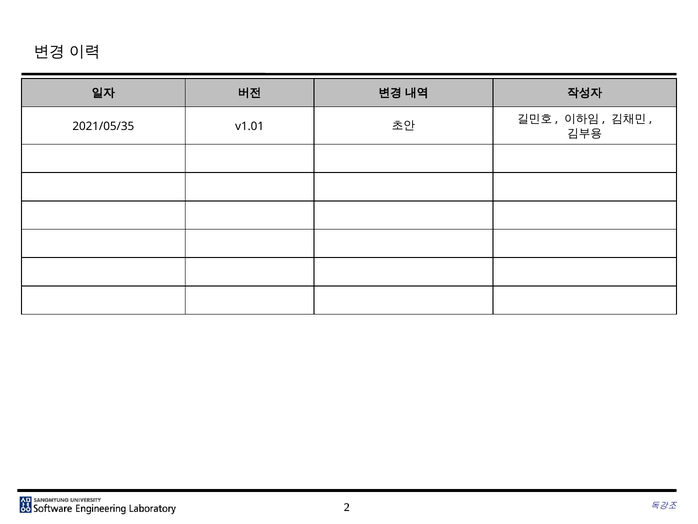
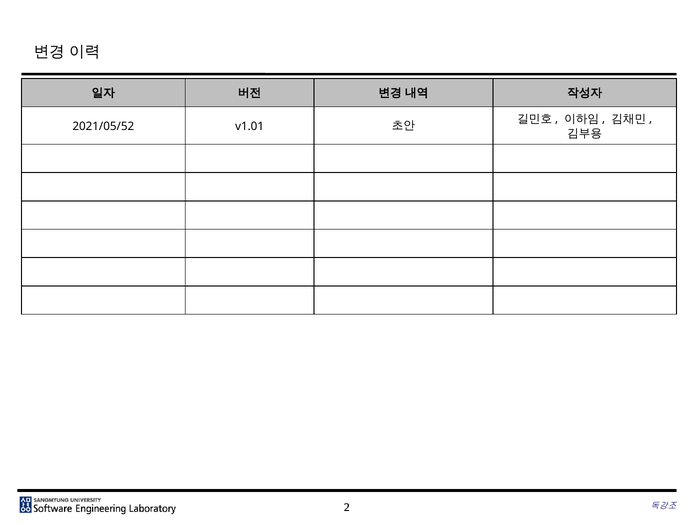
2021/05/35: 2021/05/35 -> 2021/05/52
